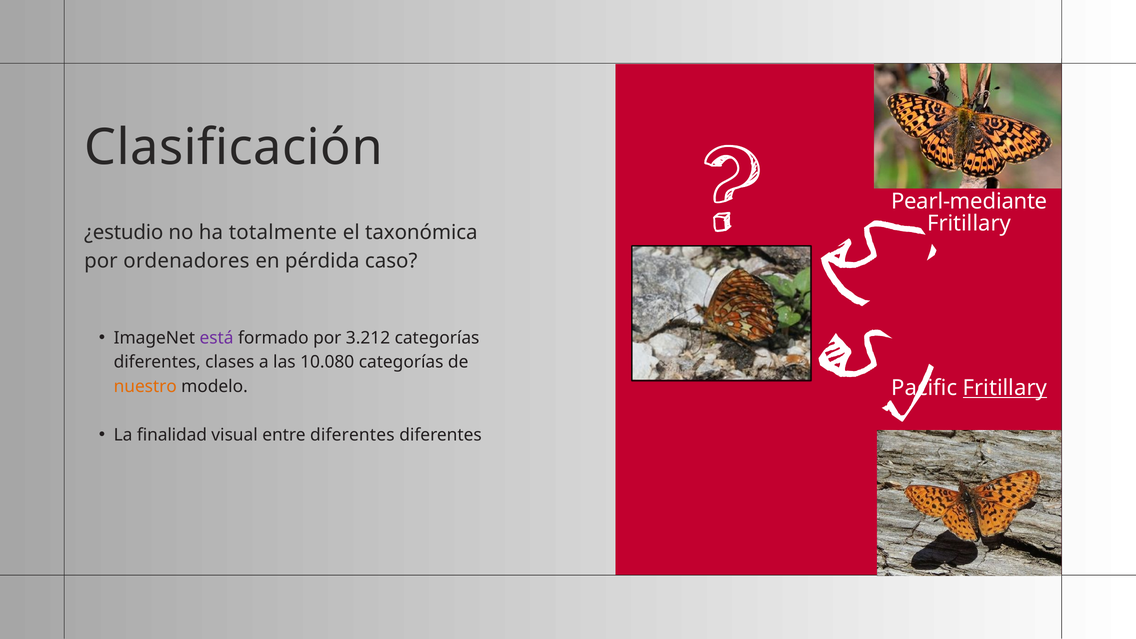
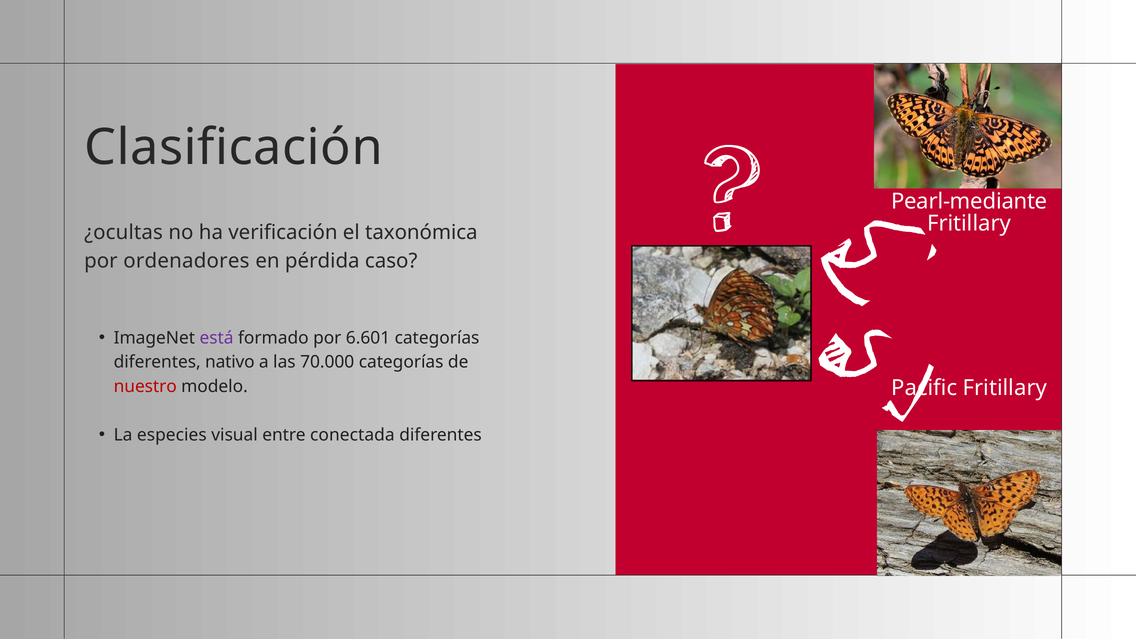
¿estudio: ¿estudio -> ¿ocultas
totalmente: totalmente -> verificación
3.212: 3.212 -> 6.601
clases: clases -> nativo
10.080: 10.080 -> 70.000
nuestro colour: orange -> red
Fritillary at (1005, 388) underline: present -> none
finalidad: finalidad -> especies
entre diferentes: diferentes -> conectada
